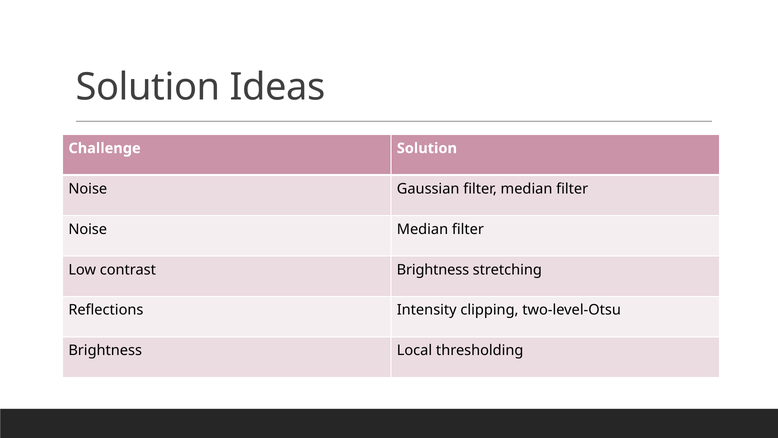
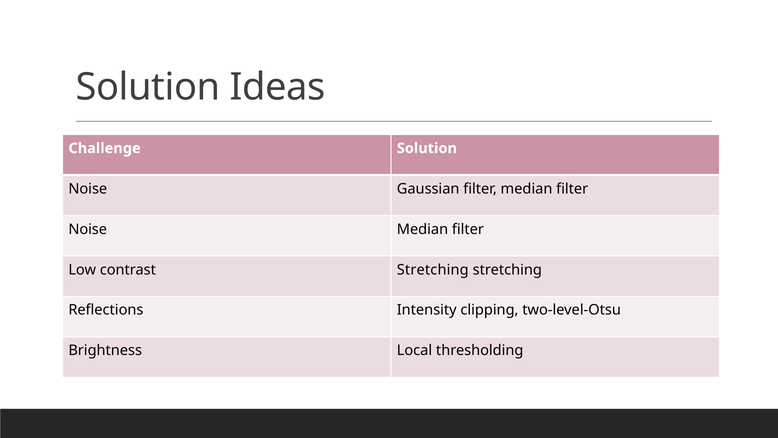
contrast Brightness: Brightness -> Stretching
